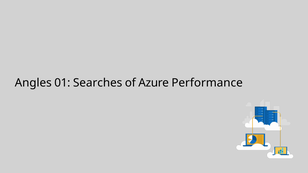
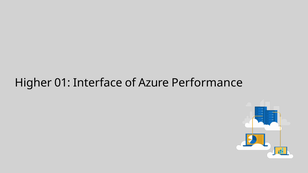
Angles: Angles -> Higher
Searches: Searches -> Interface
